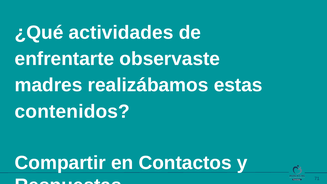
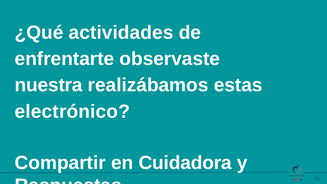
madres: madres -> nuestra
contenidos: contenidos -> electrónico
Contactos: Contactos -> Cuidadora
